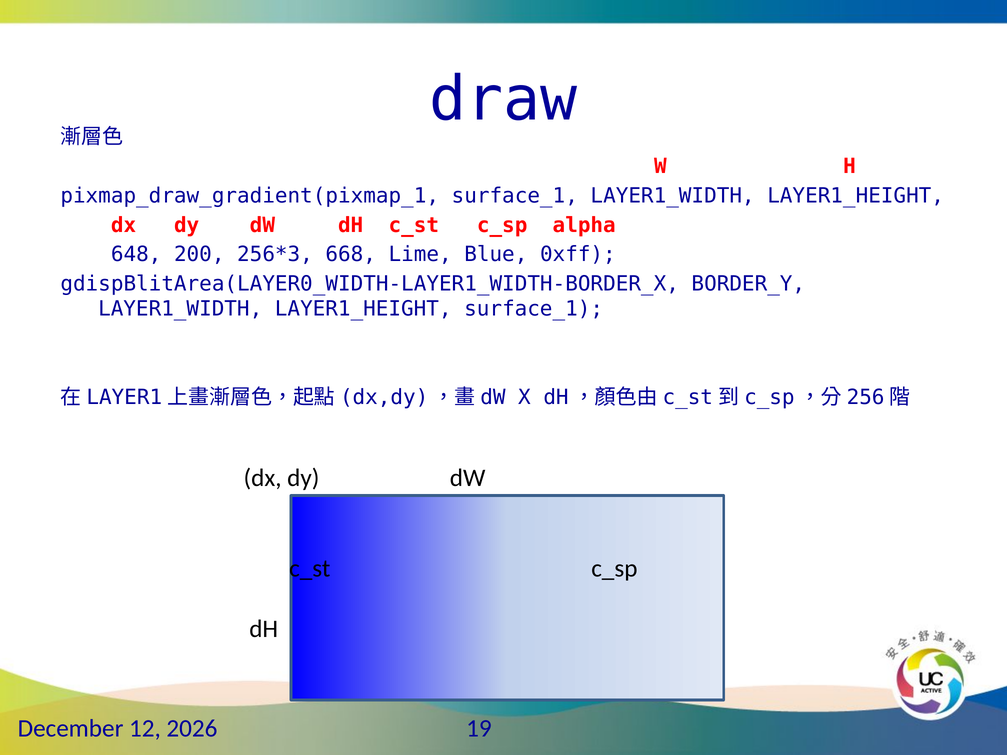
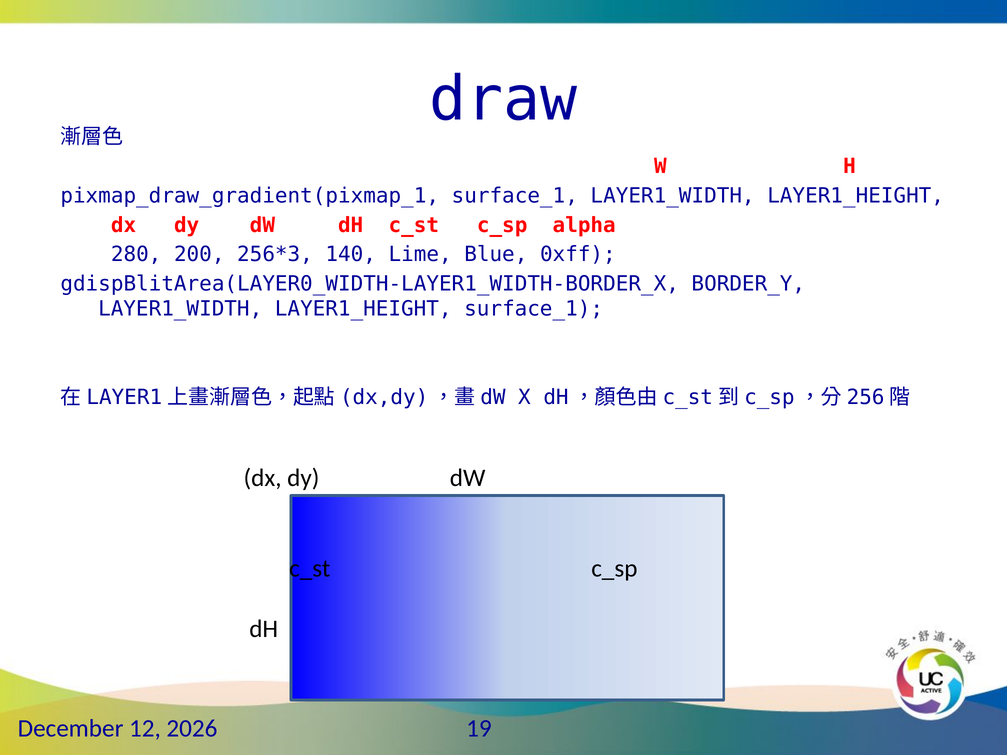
648: 648 -> 280
668: 668 -> 140
